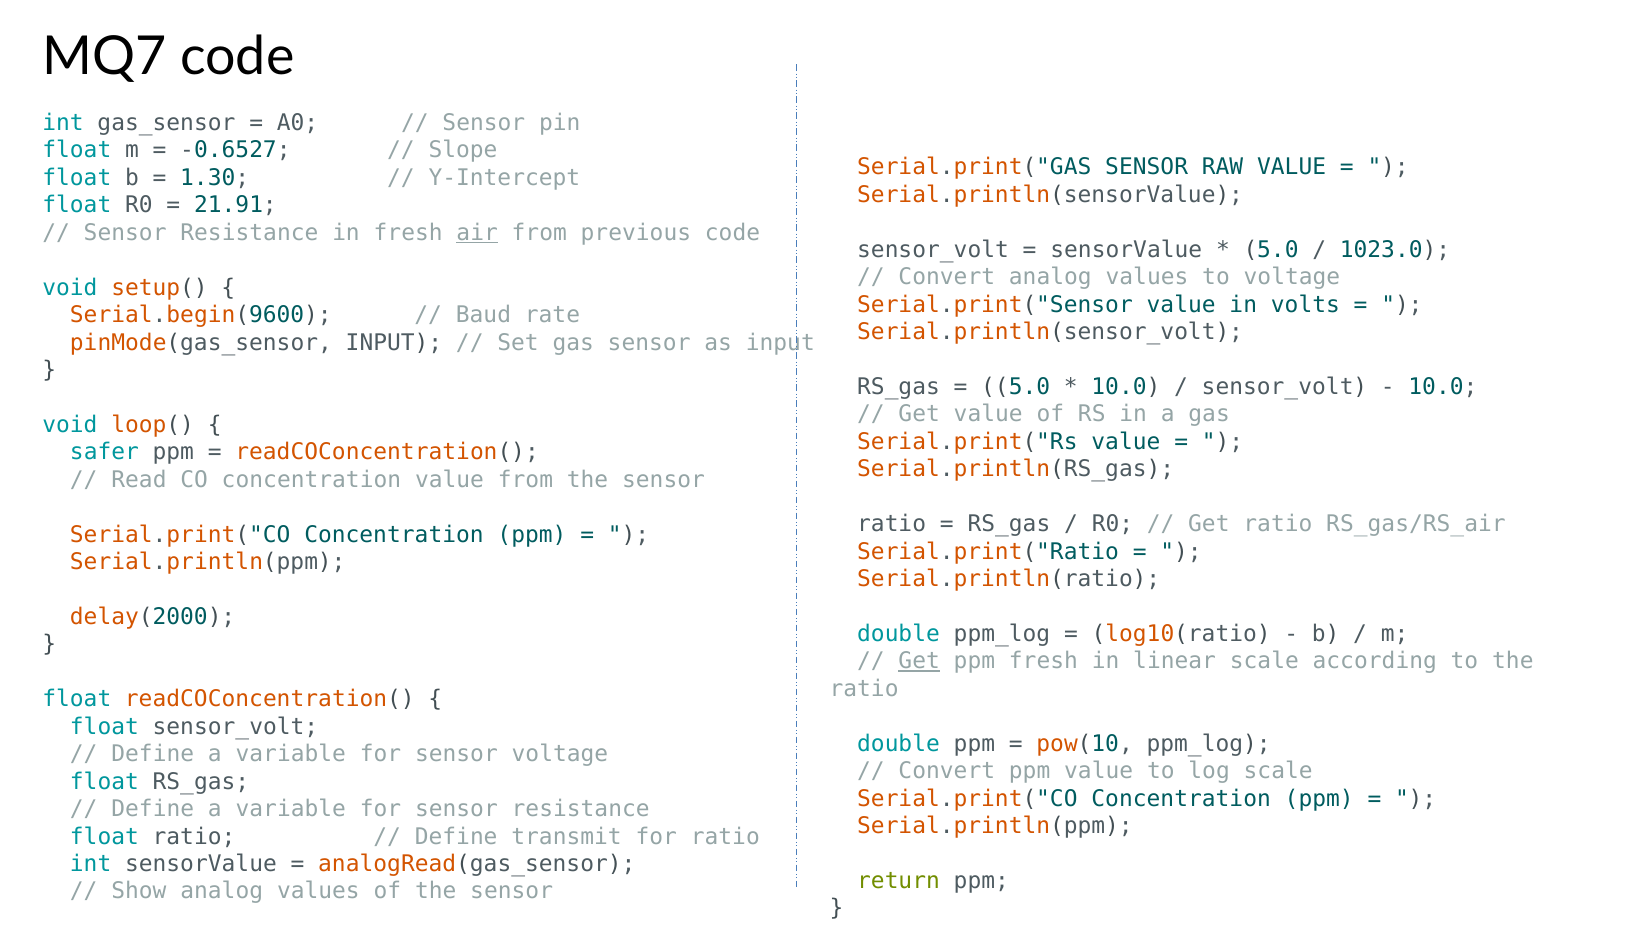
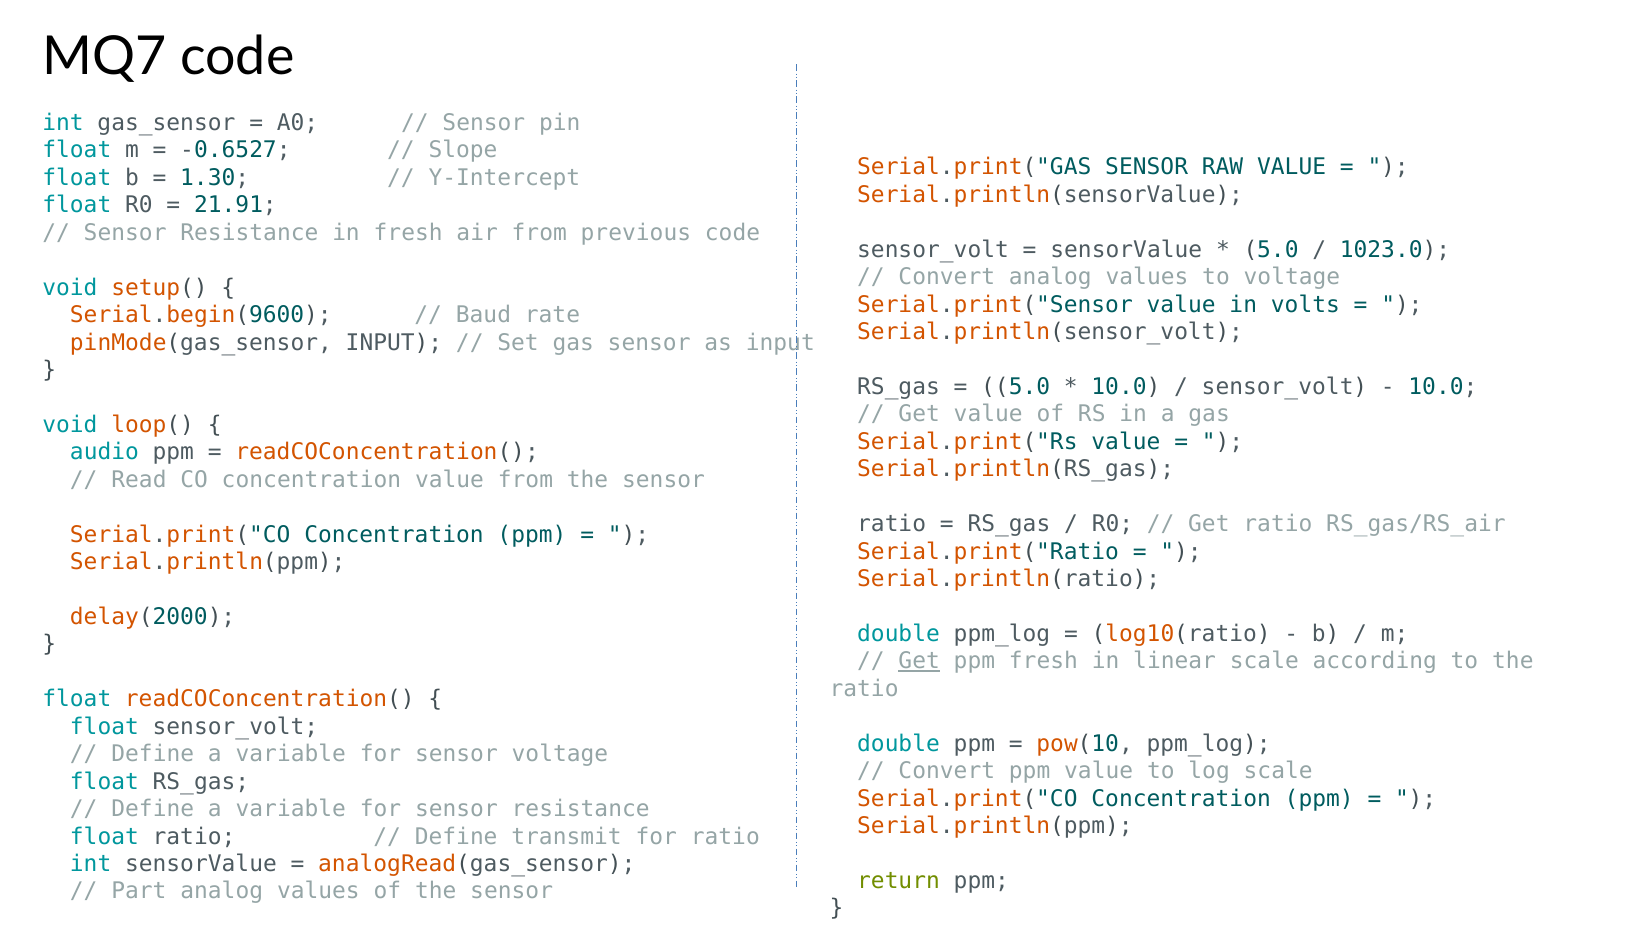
air underline: present -> none
safer: safer -> audio
Show: Show -> Part
